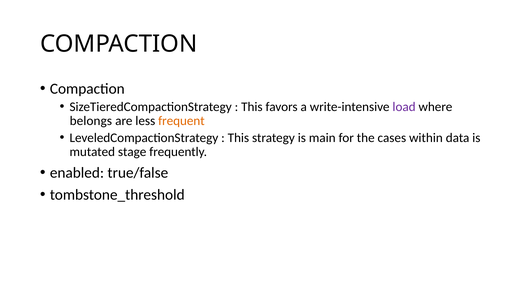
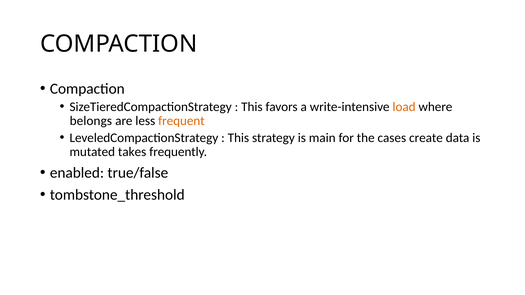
load colour: purple -> orange
within: within -> create
stage: stage -> takes
